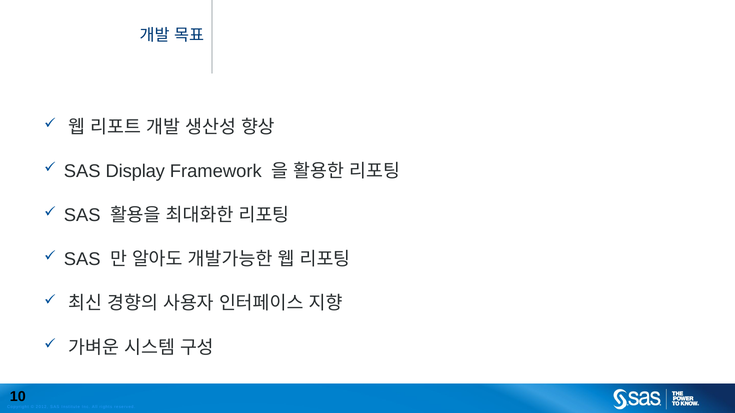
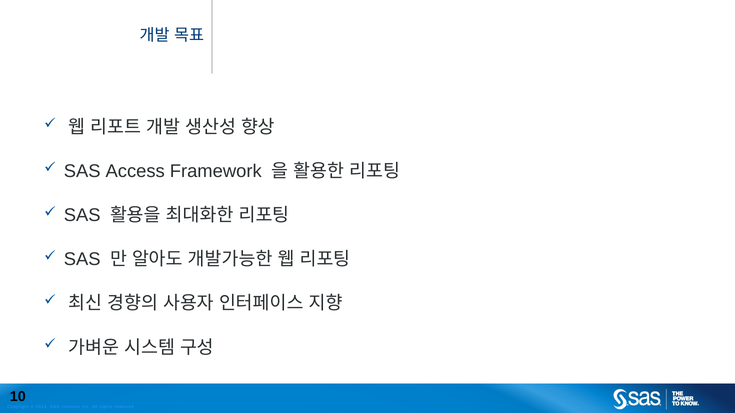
Display: Display -> Access
